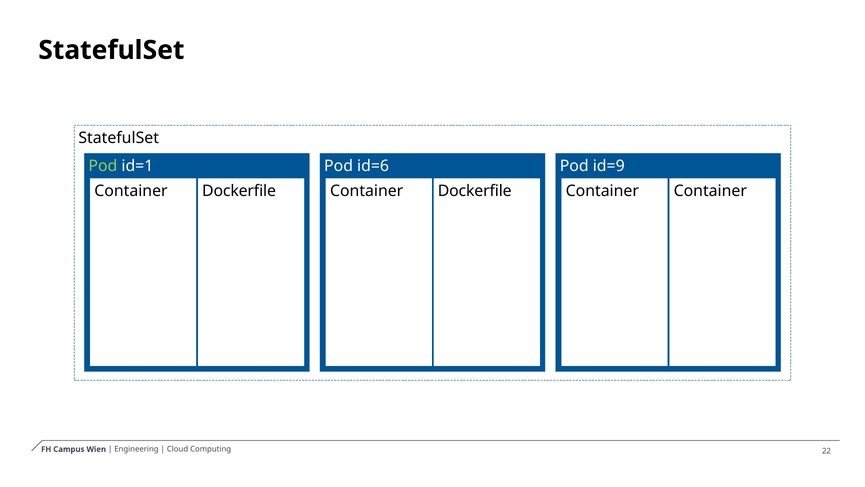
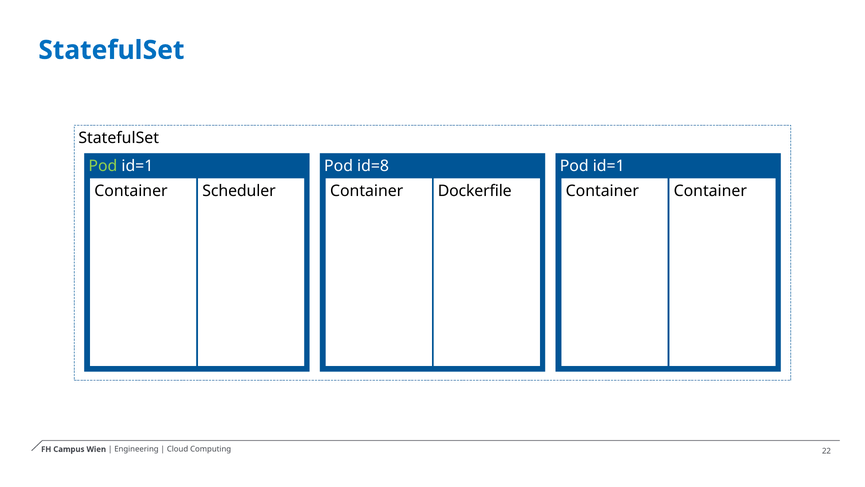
StatefulSet at (111, 50) colour: black -> blue
id=6: id=6 -> id=8
id=9 at (609, 166): id=9 -> id=1
Dockerfile at (239, 191): Dockerfile -> Scheduler
